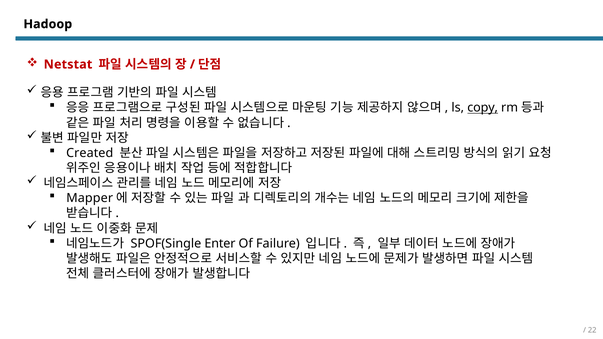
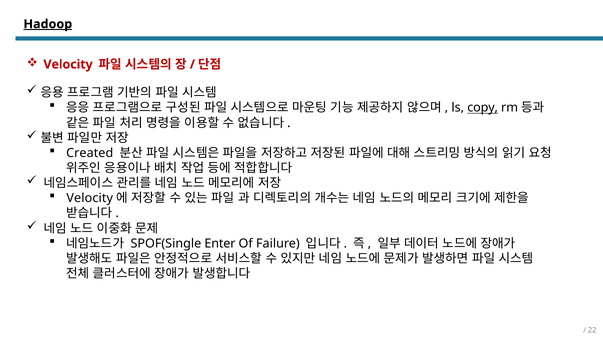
Hadoop underline: none -> present
Netstat at (68, 64): Netstat -> Velocity
Mapper at (90, 198): Mapper -> Velocity
